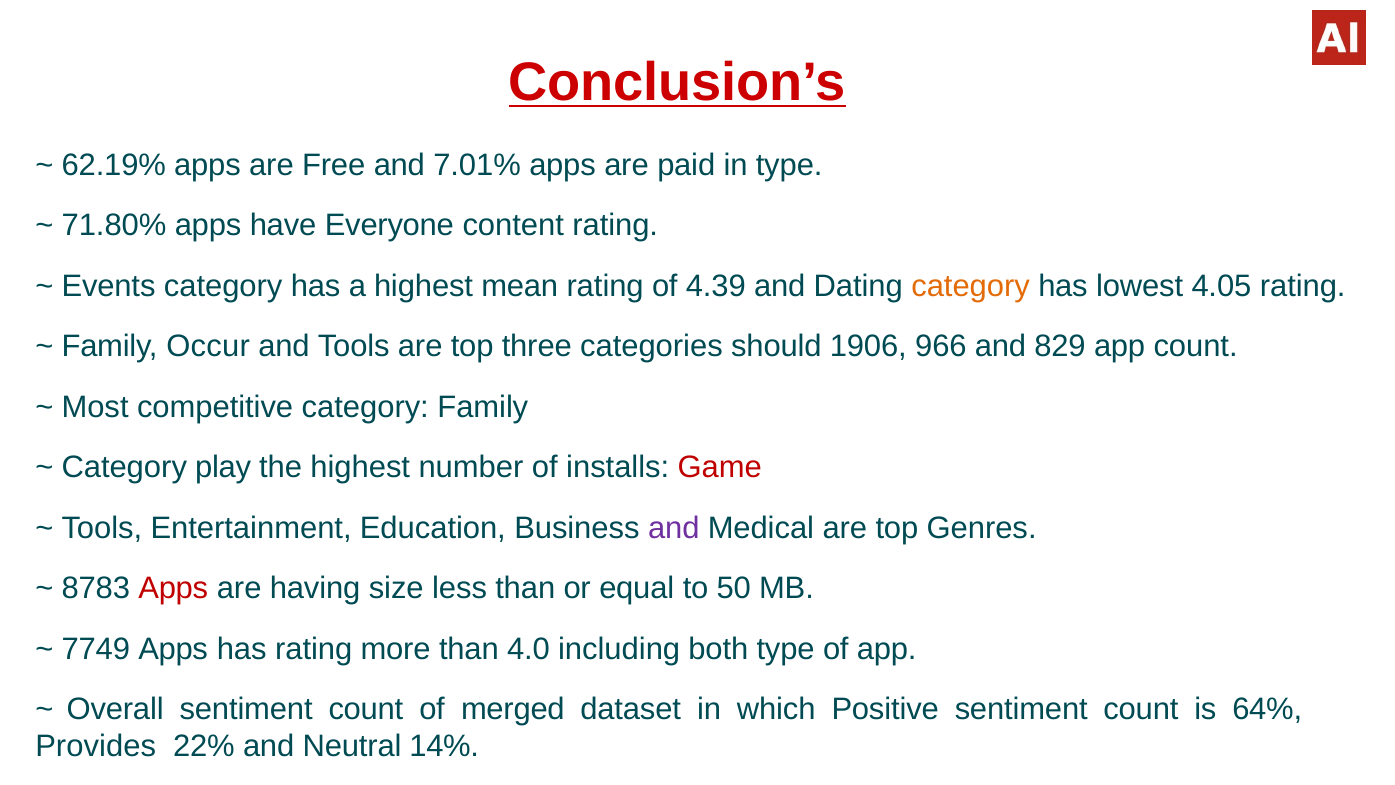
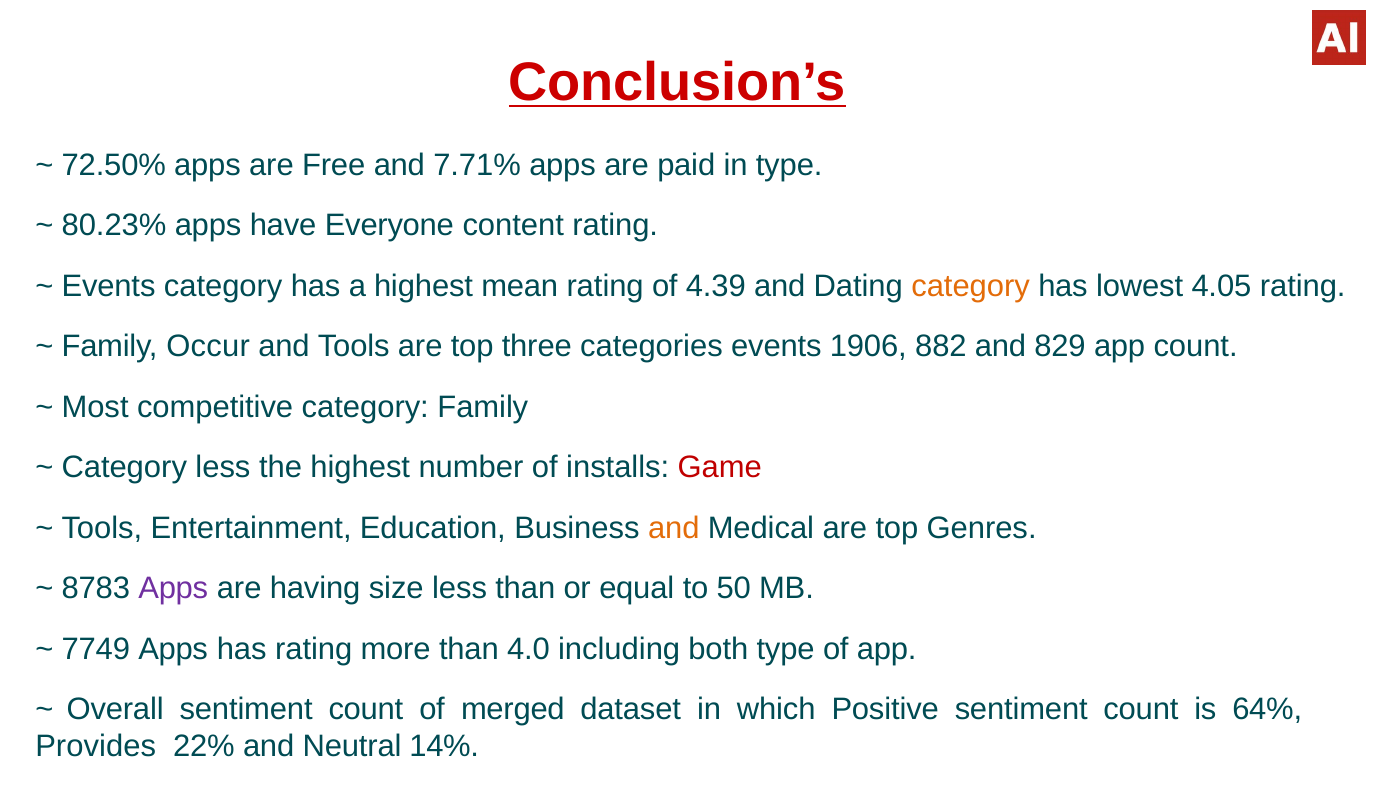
62.19%: 62.19% -> 72.50%
7.01%: 7.01% -> 7.71%
71.80%: 71.80% -> 80.23%
categories should: should -> events
966: 966 -> 882
Category play: play -> less
and at (674, 528) colour: purple -> orange
Apps at (173, 588) colour: red -> purple
